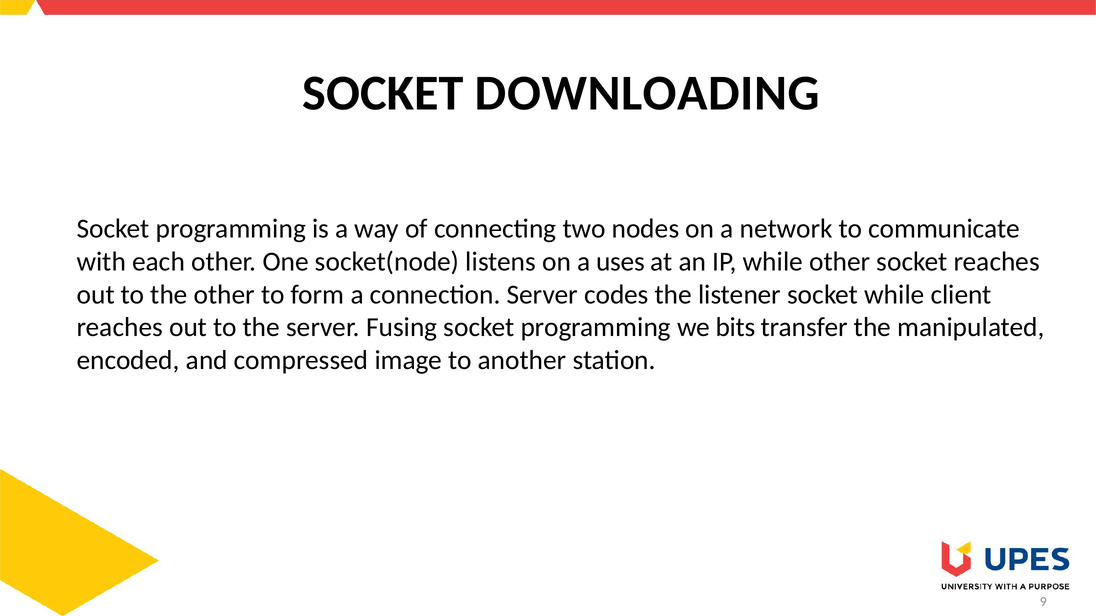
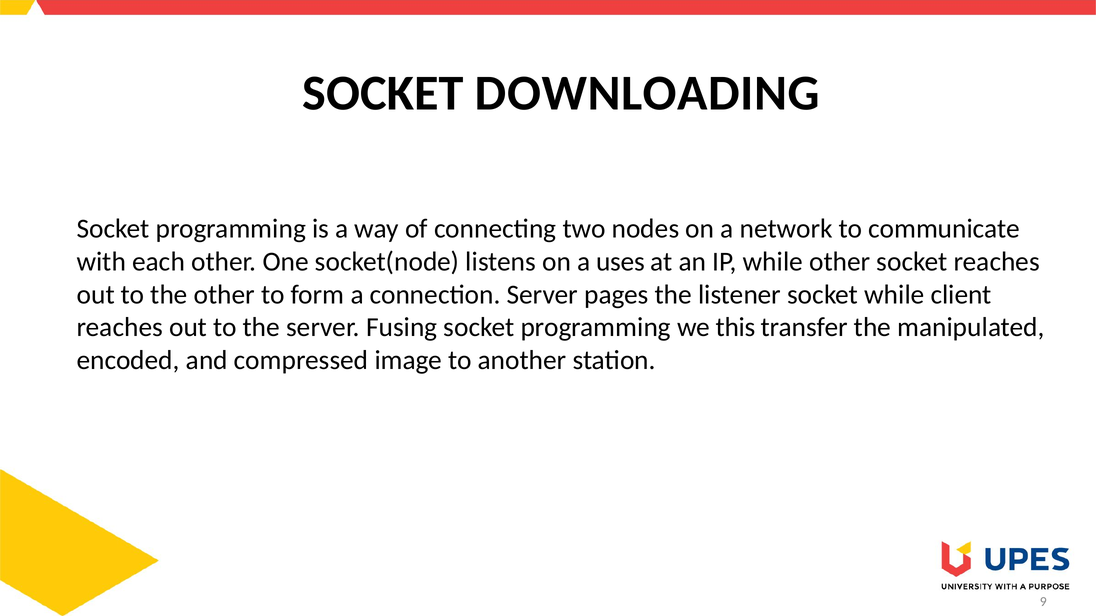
codes: codes -> pages
bits: bits -> this
